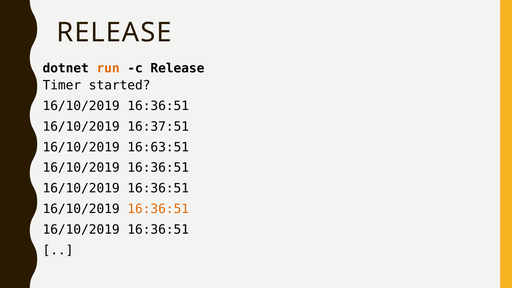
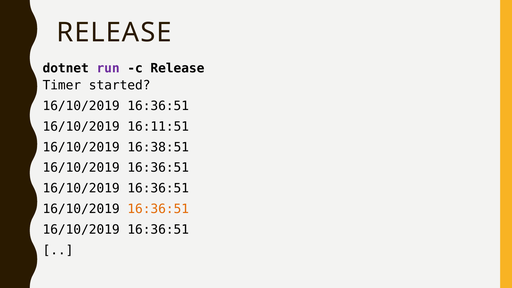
run colour: orange -> purple
16:37:51: 16:37:51 -> 16:11:51
16:63:51: 16:63:51 -> 16:38:51
